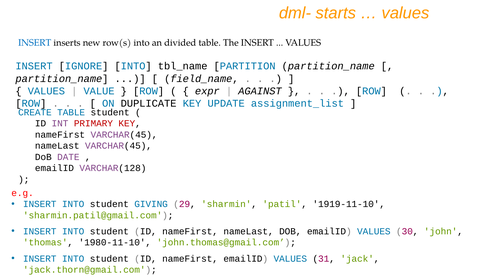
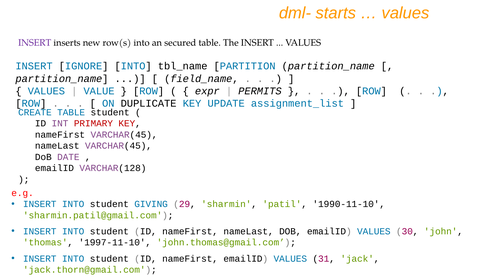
INSERT at (35, 43) colour: blue -> purple
divided: divided -> secured
AGAINST: AGAINST -> PERMITS
1919-11-10: 1919-11-10 -> 1990-11-10
1980-11-10: 1980-11-10 -> 1997-11-10
